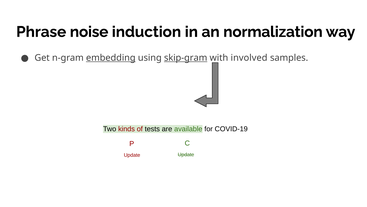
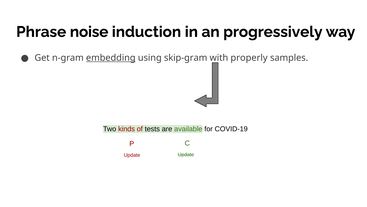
normalization: normalization -> progressively
skip-gram underline: present -> none
involved: involved -> properly
